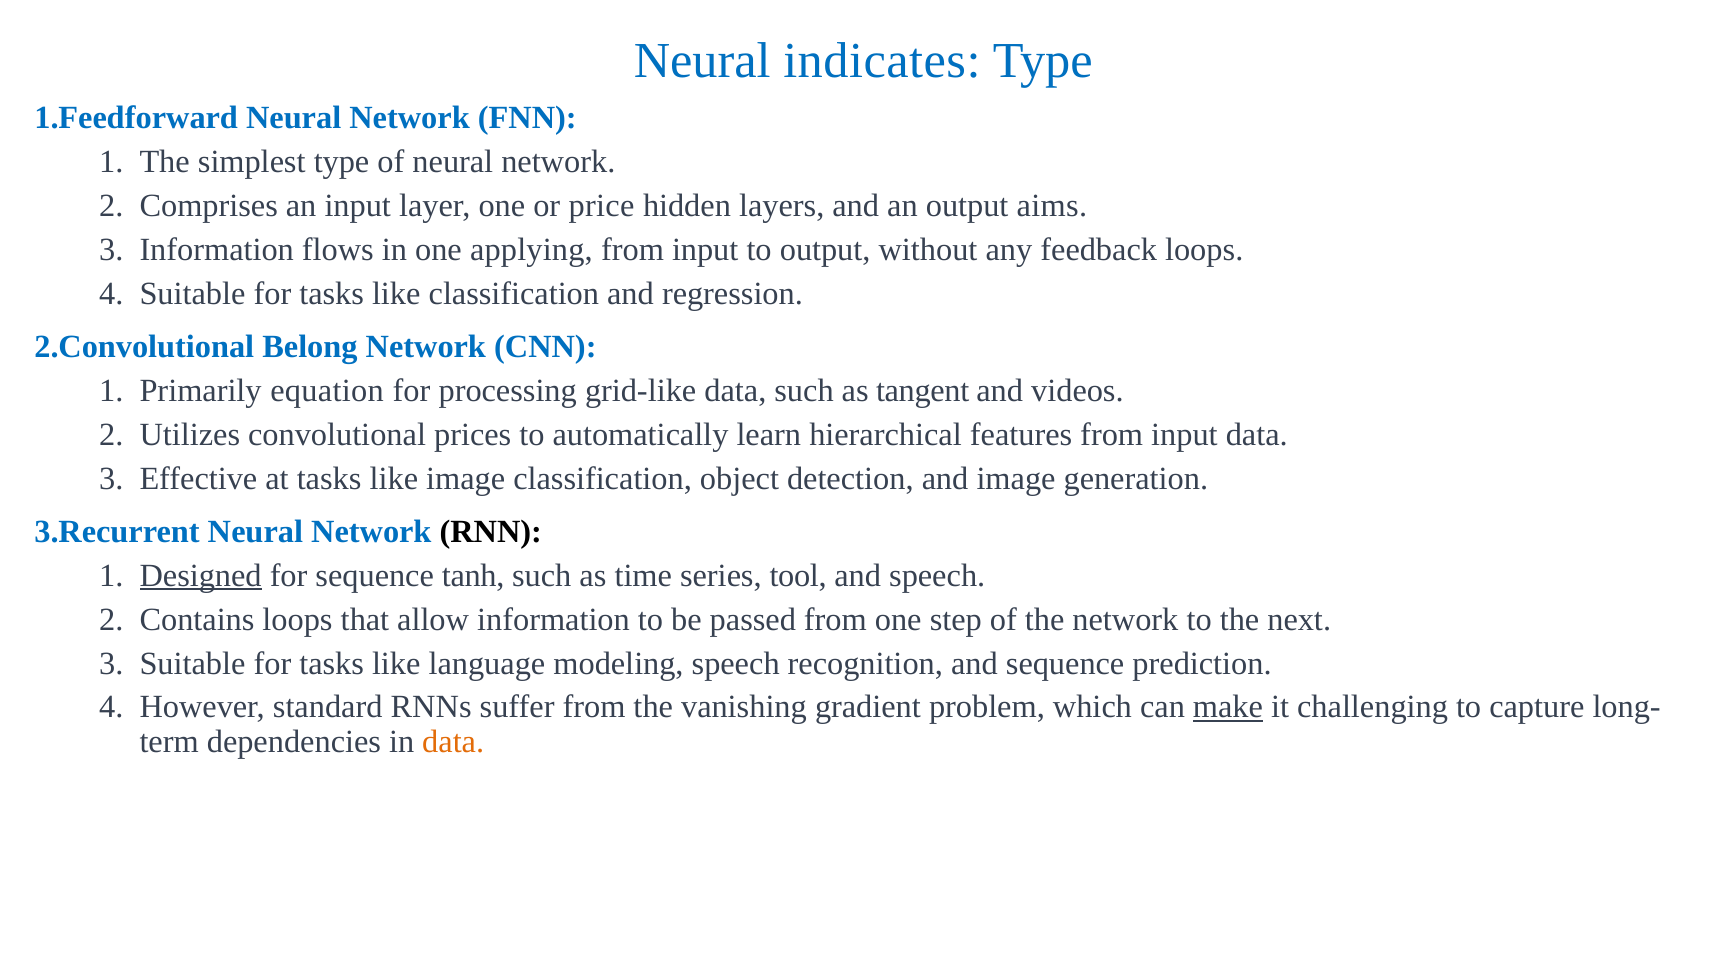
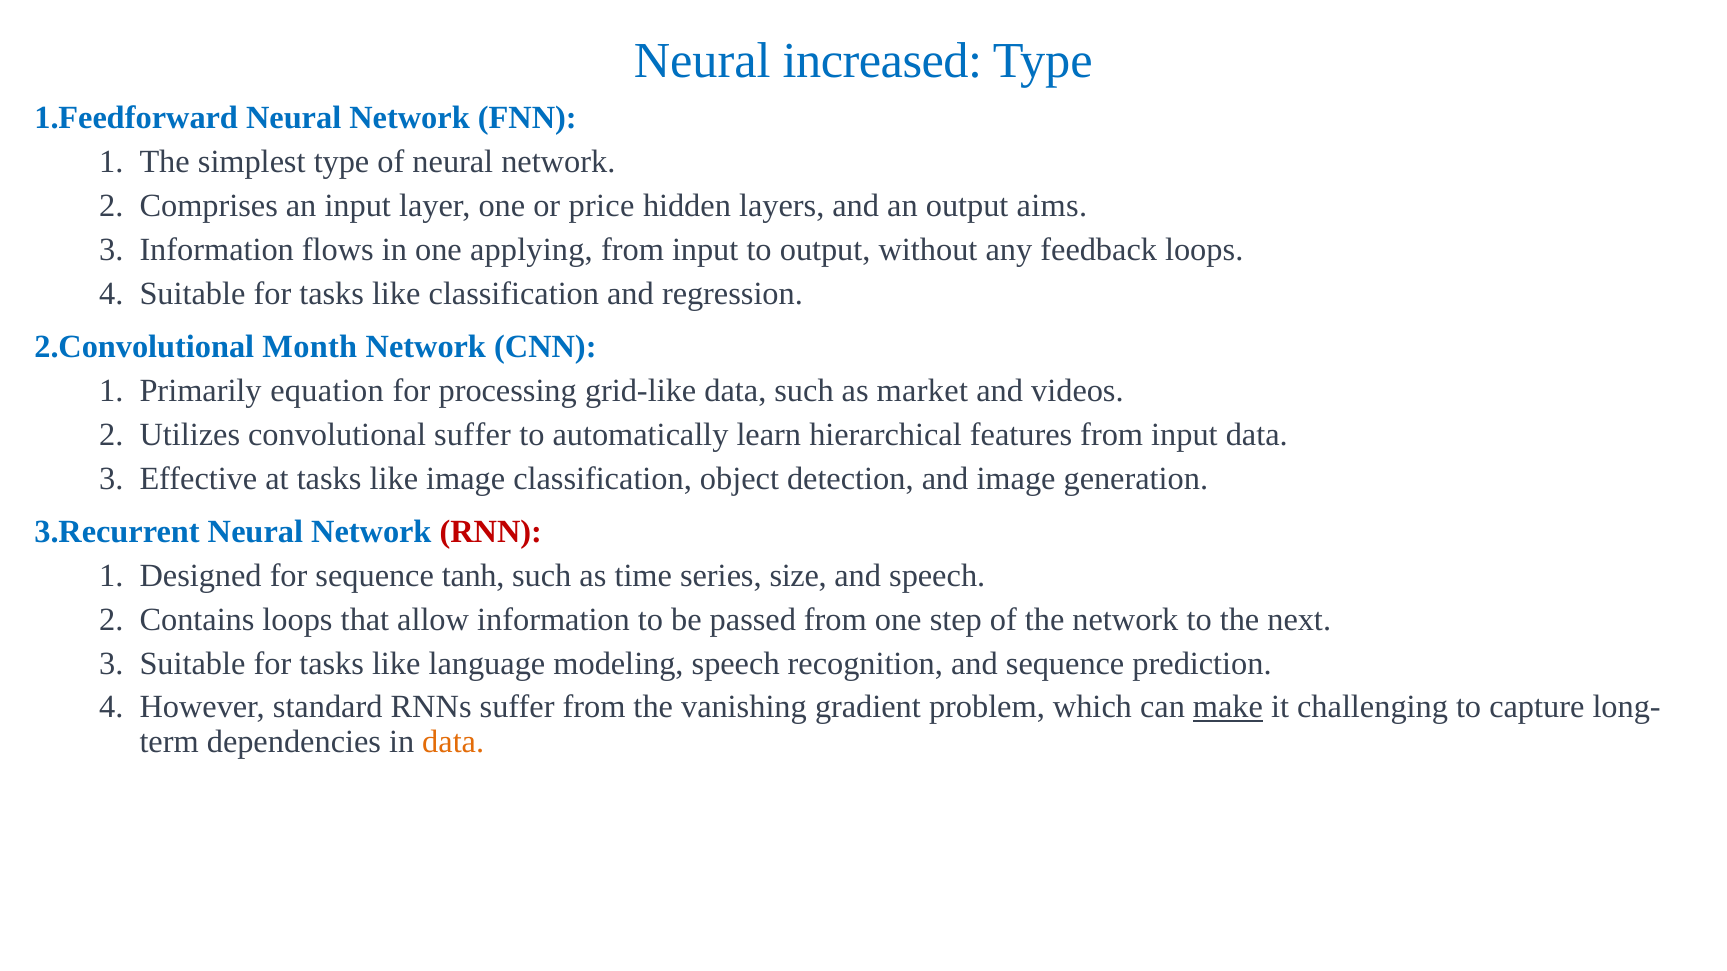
indicates: indicates -> increased
Belong: Belong -> Month
tangent: tangent -> market
convolutional prices: prices -> suffer
RNN colour: black -> red
Designed underline: present -> none
tool: tool -> size
